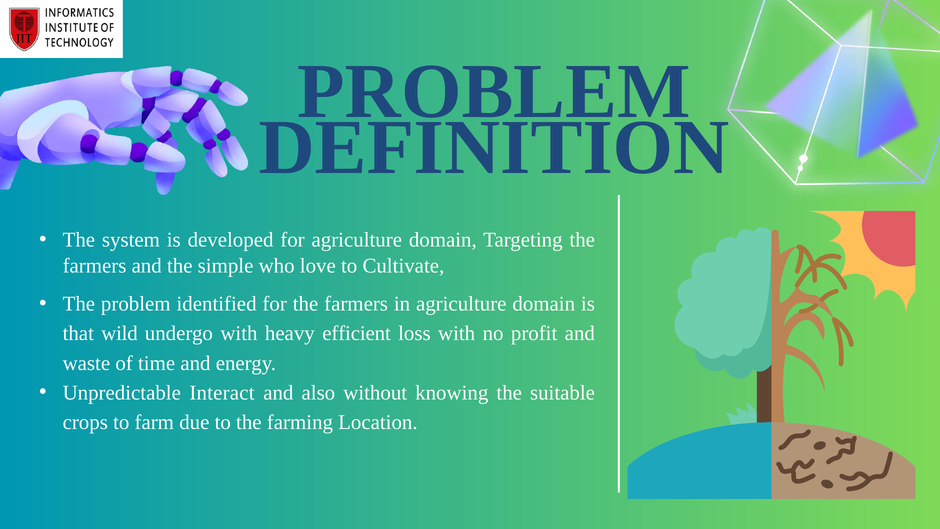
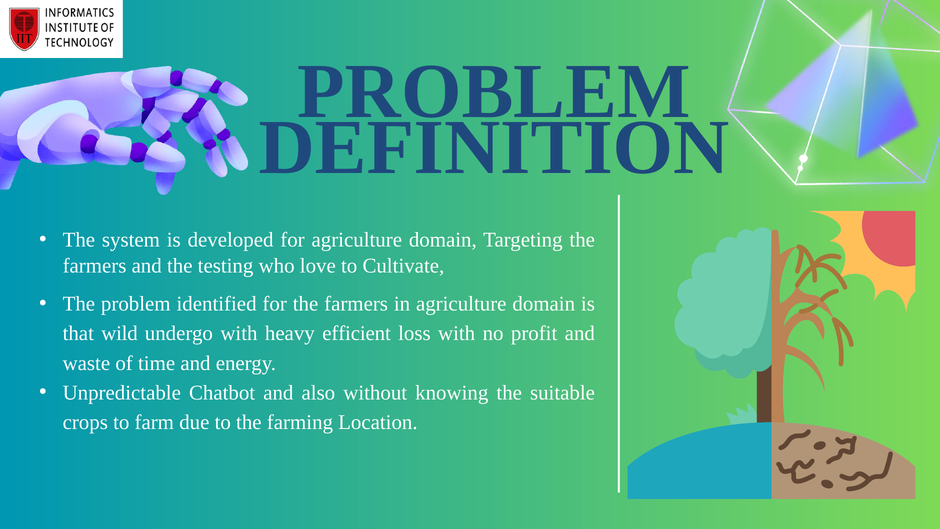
simple: simple -> testing
Interact: Interact -> Chatbot
